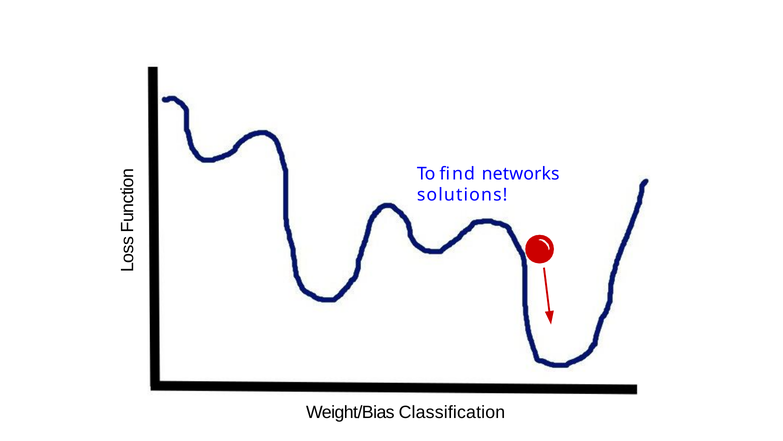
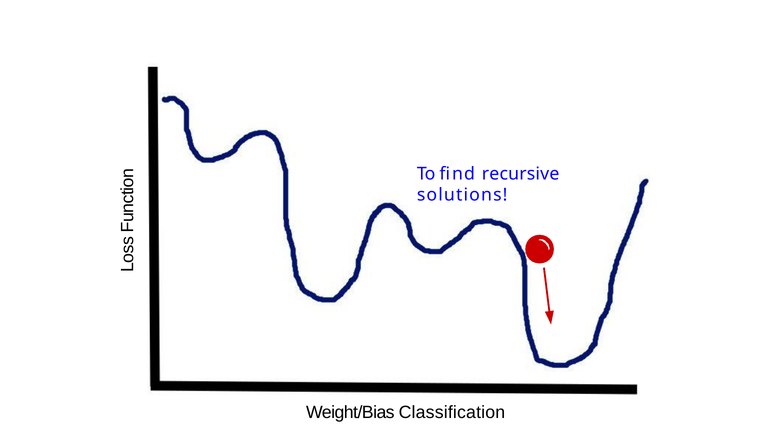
networks: networks -> recursive
